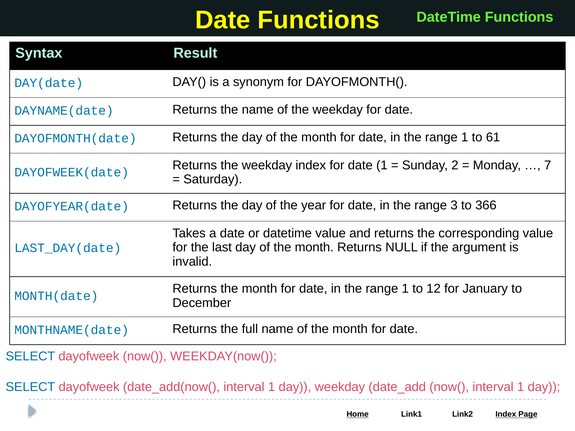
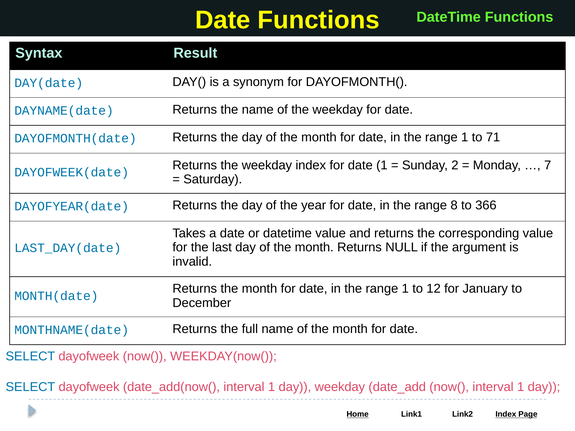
61: 61 -> 71
3: 3 -> 8
